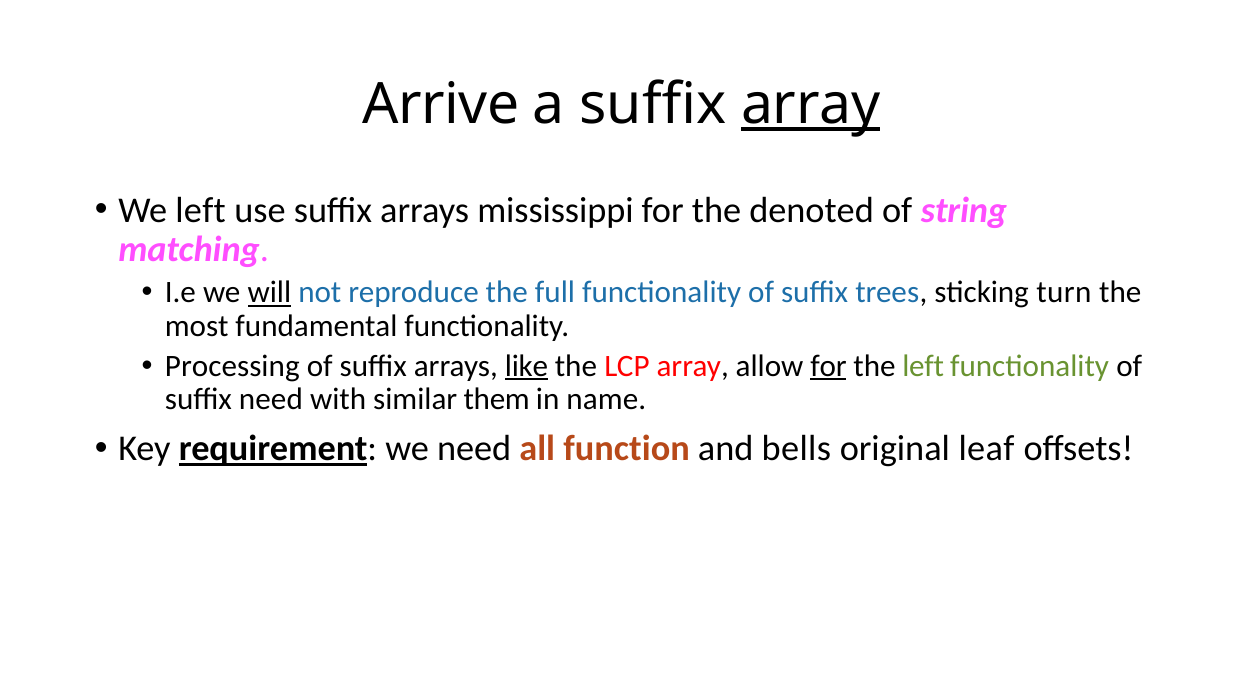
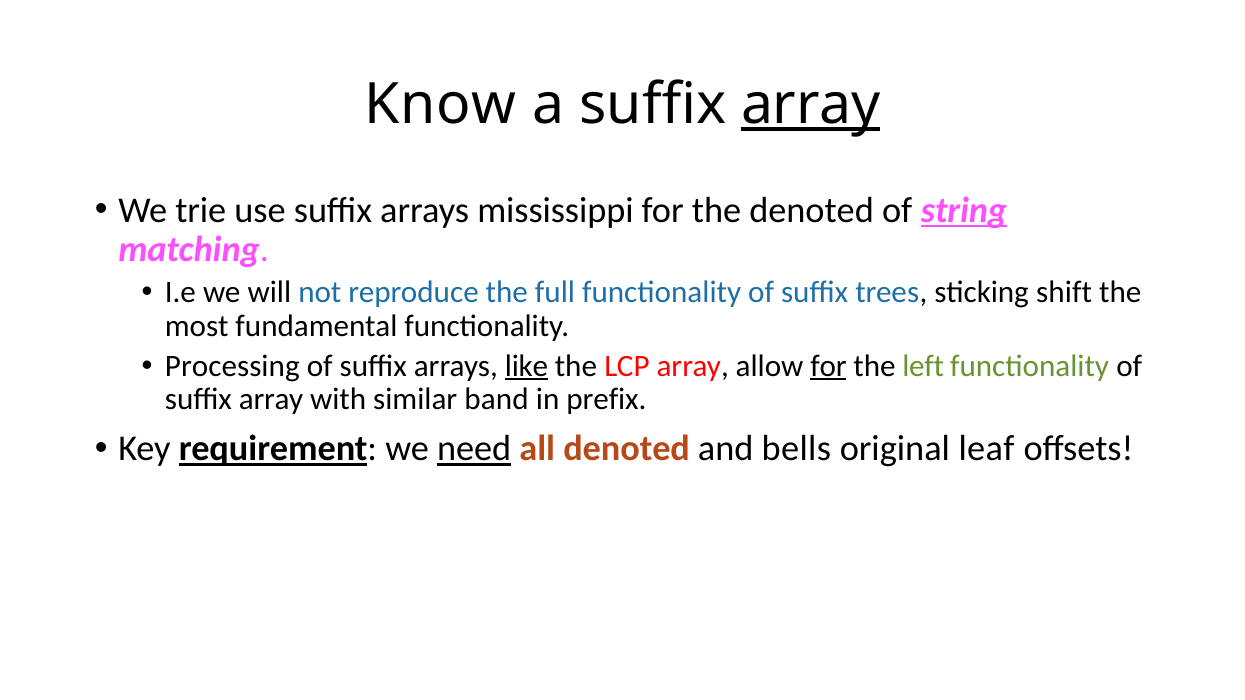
Arrive: Arrive -> Know
We left: left -> trie
string underline: none -> present
will underline: present -> none
turn: turn -> shift
need at (271, 400): need -> array
them: them -> band
name: name -> prefix
need at (474, 449) underline: none -> present
all function: function -> denoted
